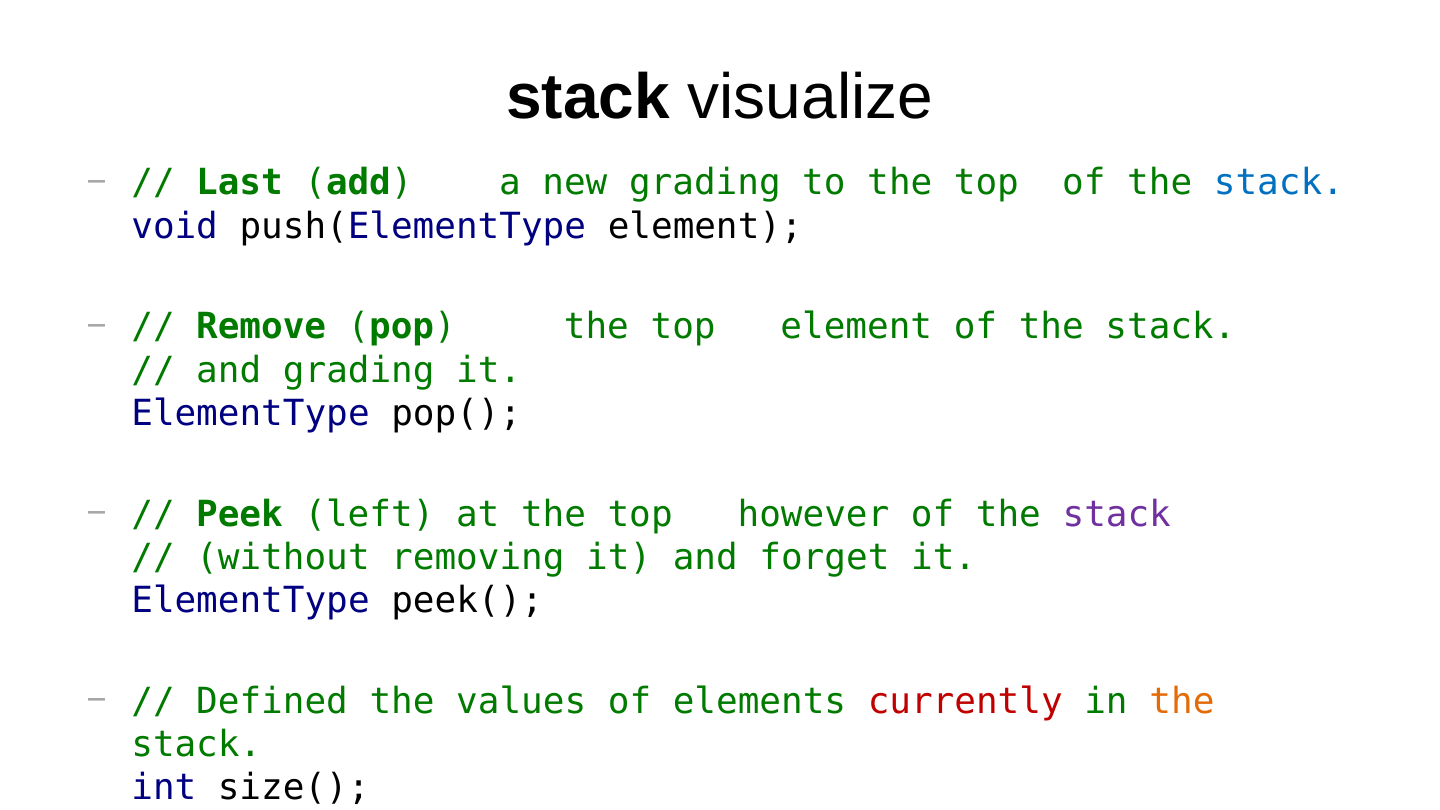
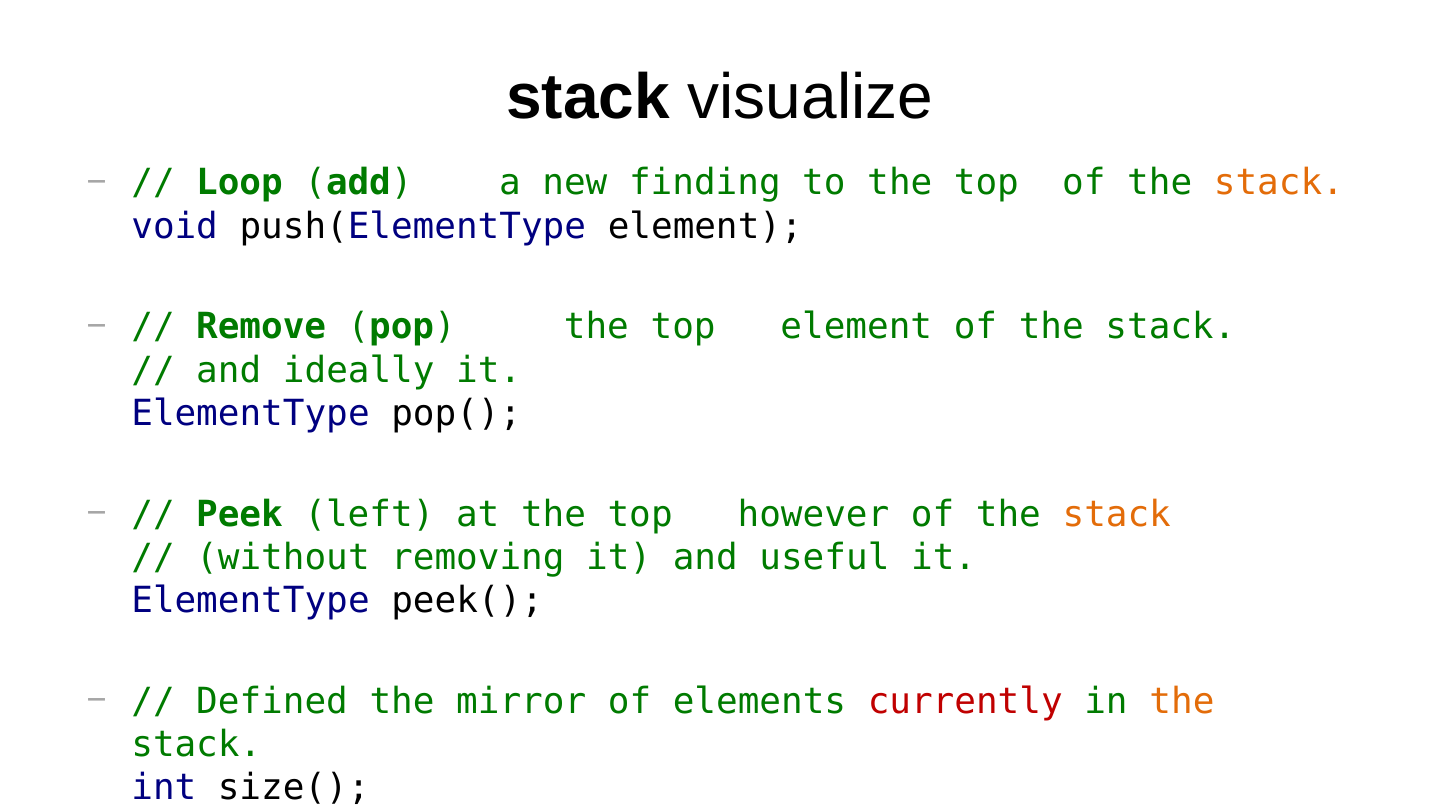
Last: Last -> Loop
new grading: grading -> finding
stack at (1279, 183) colour: blue -> orange
and grading: grading -> ideally
stack at (1117, 514) colour: purple -> orange
forget: forget -> useful
values: values -> mirror
